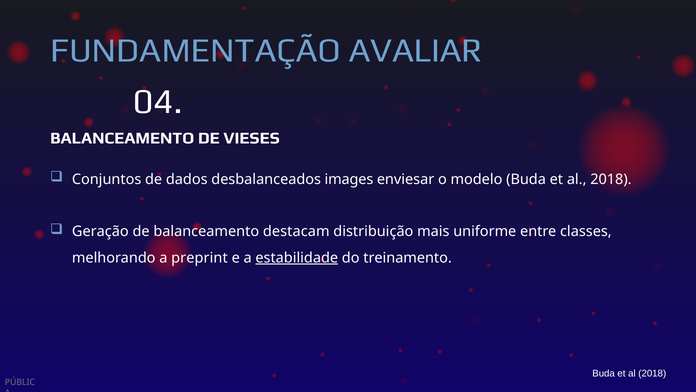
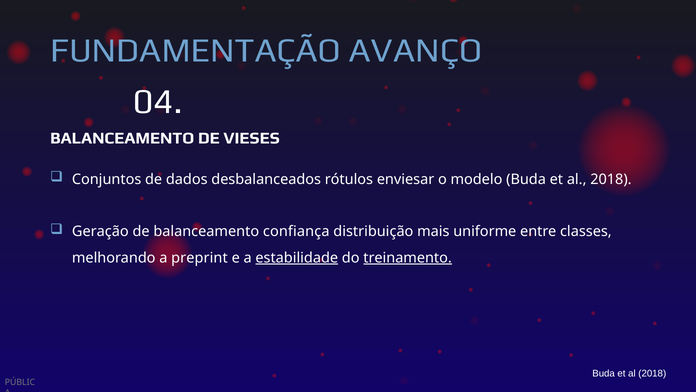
AVALIAR: AVALIAR -> AVANÇO
images: images -> rótulos
destacam: destacam -> confiança
treinamento underline: none -> present
